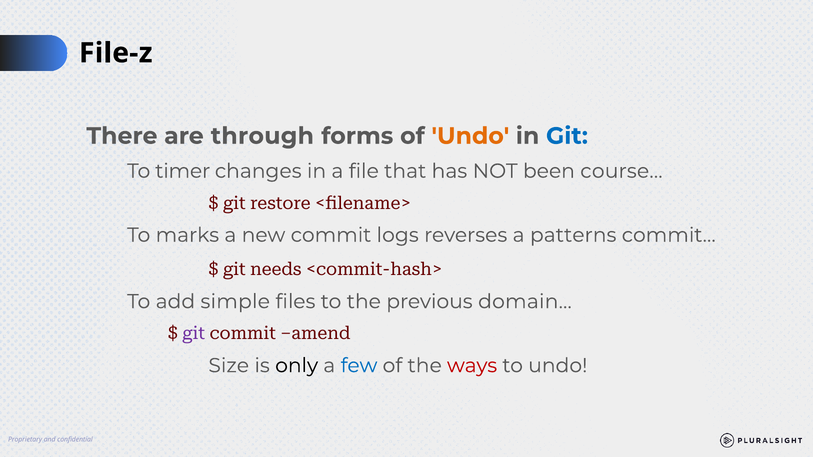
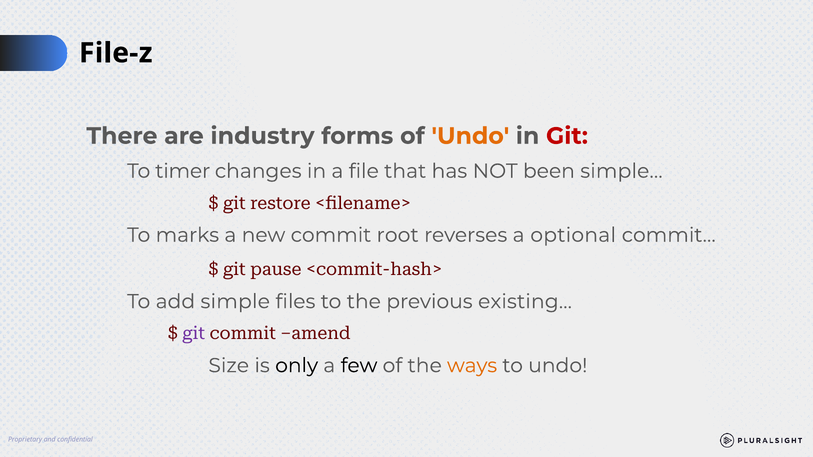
through: through -> industry
Git at (567, 136) colour: blue -> red
been course: course -> simple
logs: logs -> root
patterns: patterns -> optional
needs: needs -> pause
domain…: domain… -> existing…
few colour: blue -> black
ways colour: red -> orange
